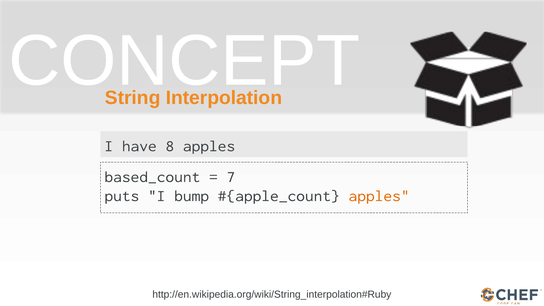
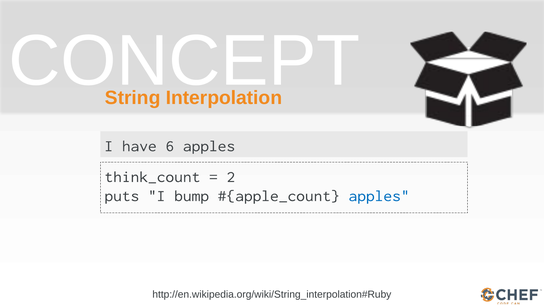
8: 8 -> 6
based_count: based_count -> think_count
7: 7 -> 2
apples at (379, 196) colour: orange -> blue
